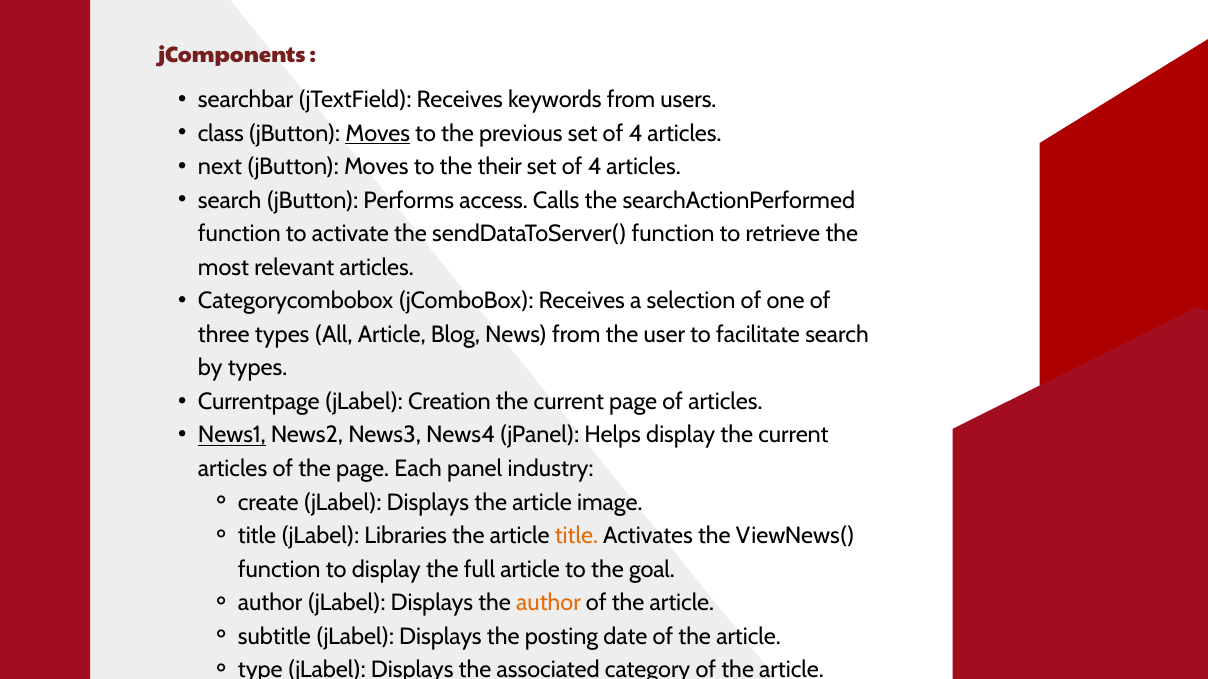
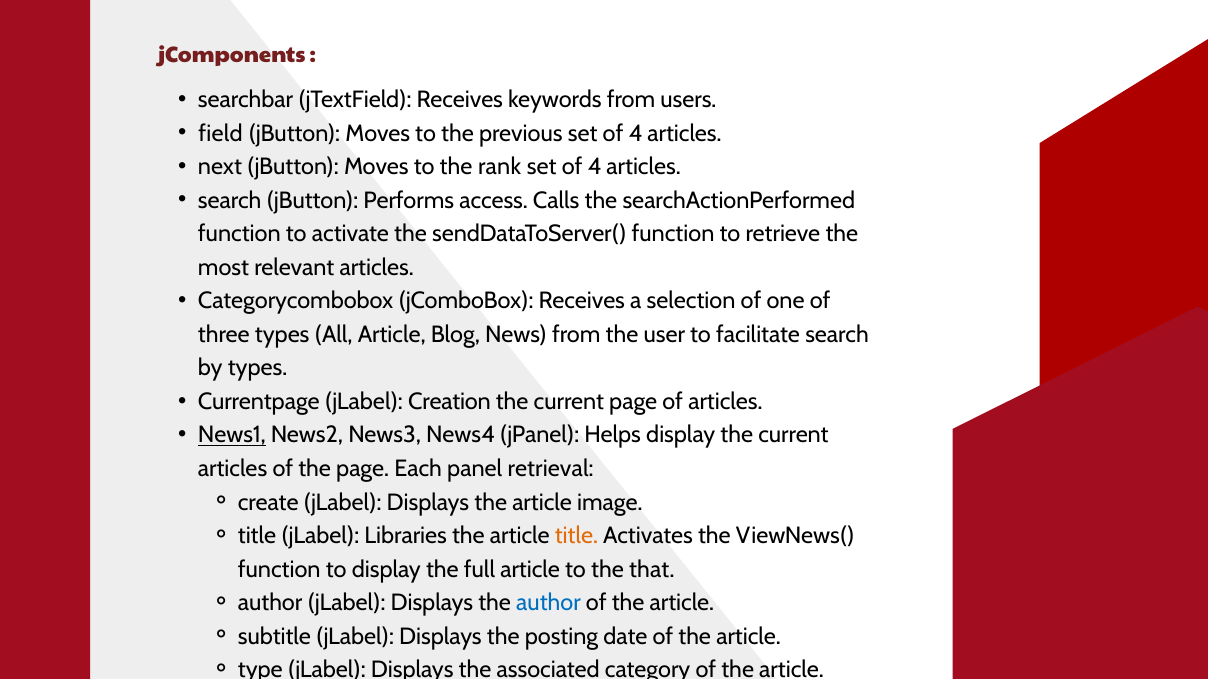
class: class -> field
Moves at (378, 134) underline: present -> none
their: their -> rank
industry: industry -> retrieval
goal: goal -> that
author at (548, 603) colour: orange -> blue
